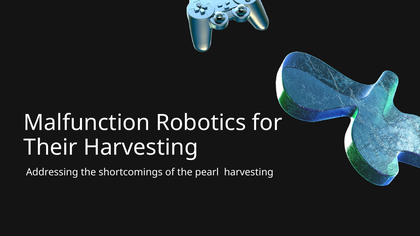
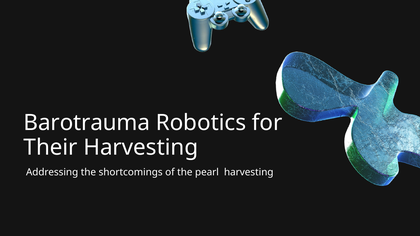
Malfunction: Malfunction -> Barotrauma
